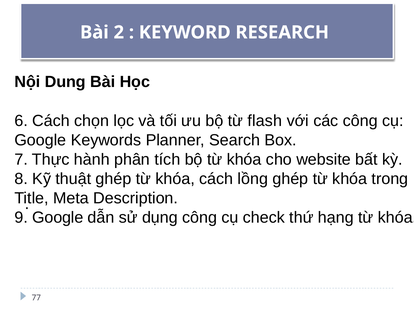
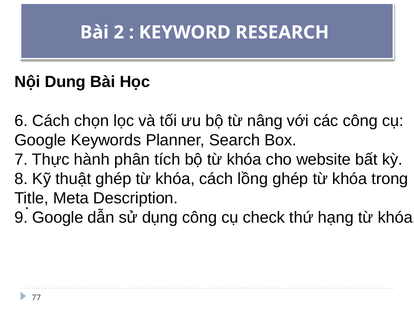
flash: flash -> nâng
